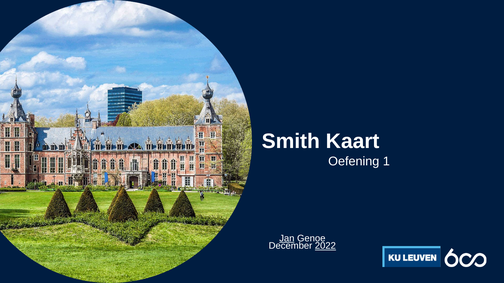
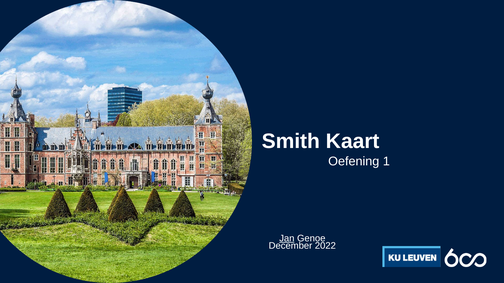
2022 underline: present -> none
